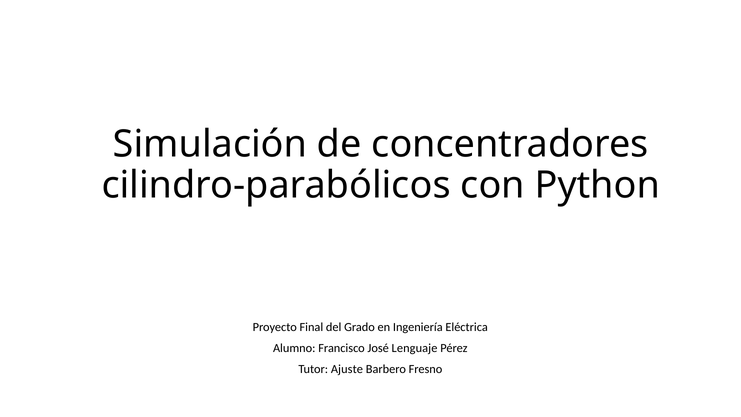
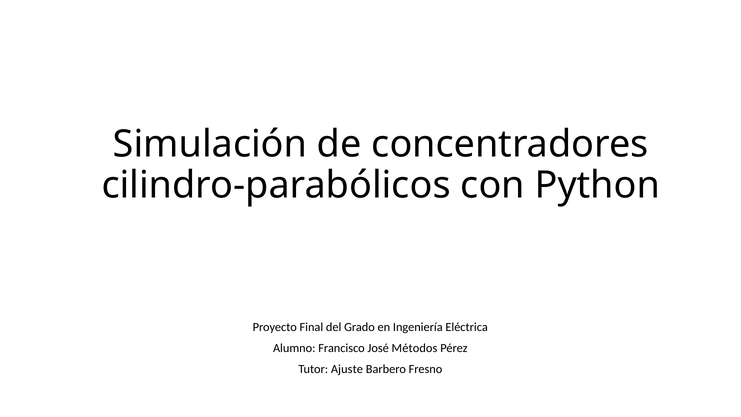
Lenguaje: Lenguaje -> Métodos
